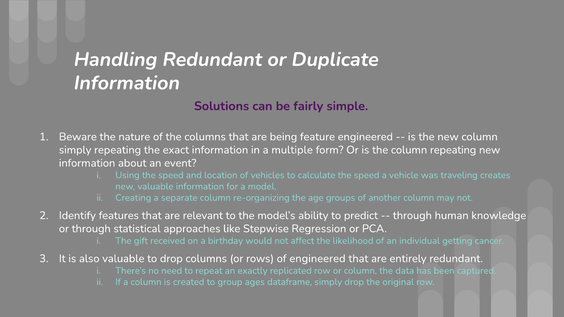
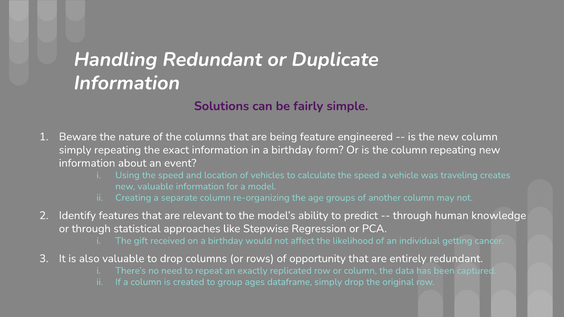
in a multiple: multiple -> birthday
of engineered: engineered -> opportunity
